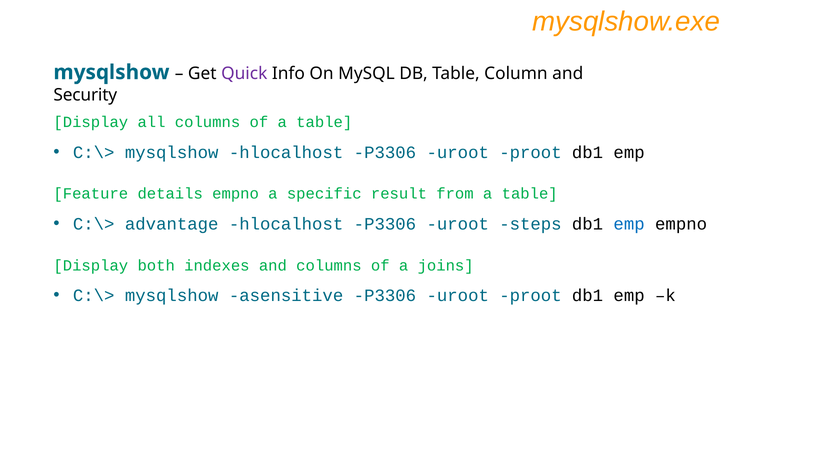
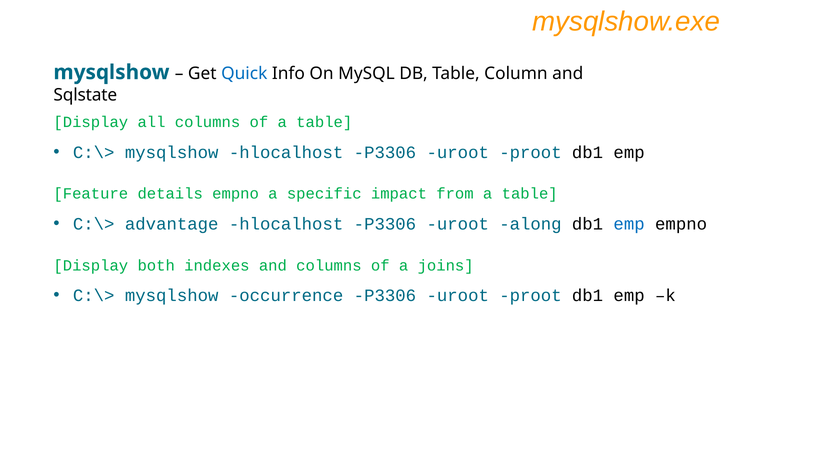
Quick colour: purple -> blue
Security: Security -> Sqlstate
result: result -> impact
steps: steps -> along
asensitive: asensitive -> occurrence
